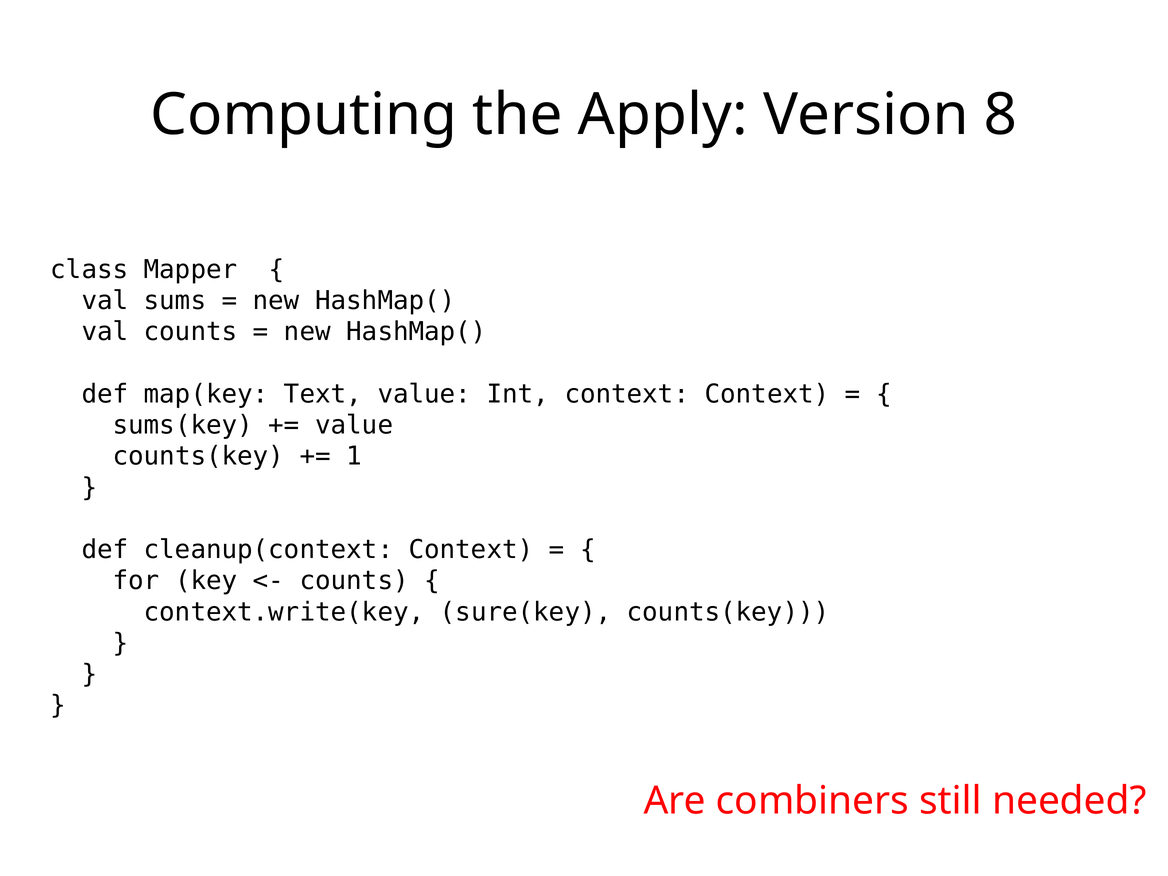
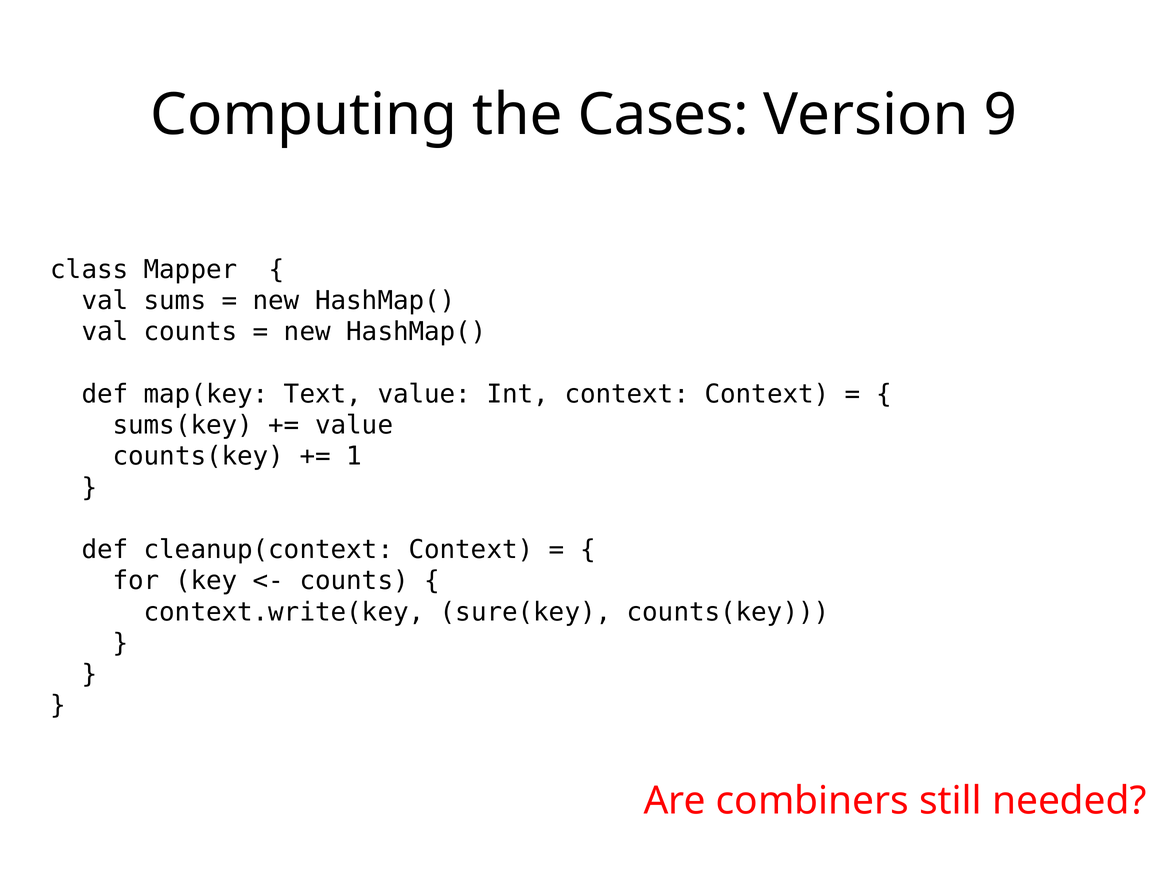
Apply: Apply -> Cases
8: 8 -> 9
